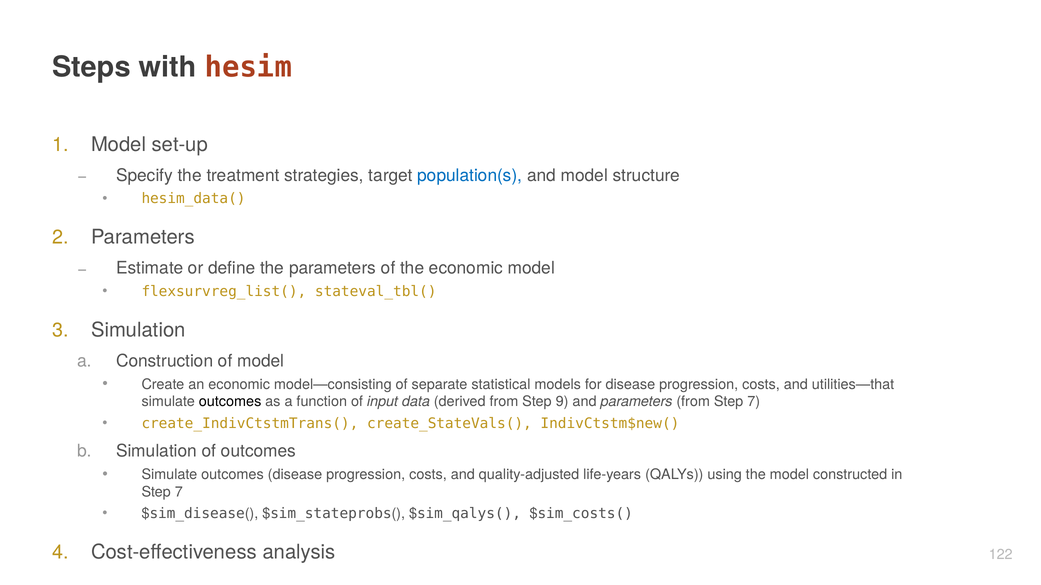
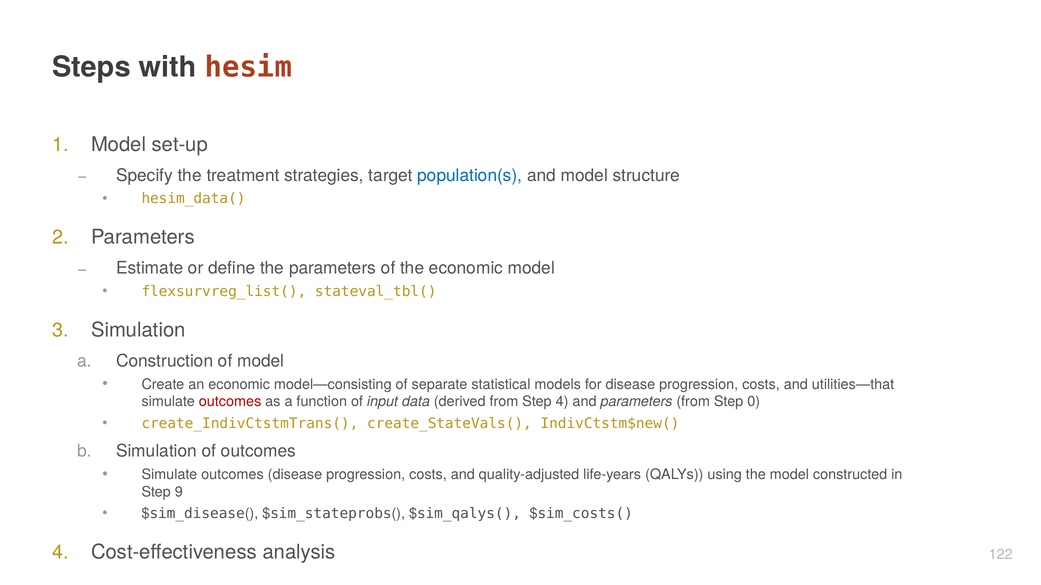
outcomes at (230, 402) colour: black -> red
Step 9: 9 -> 4
from Step 7: 7 -> 0
7 at (179, 492): 7 -> 9
